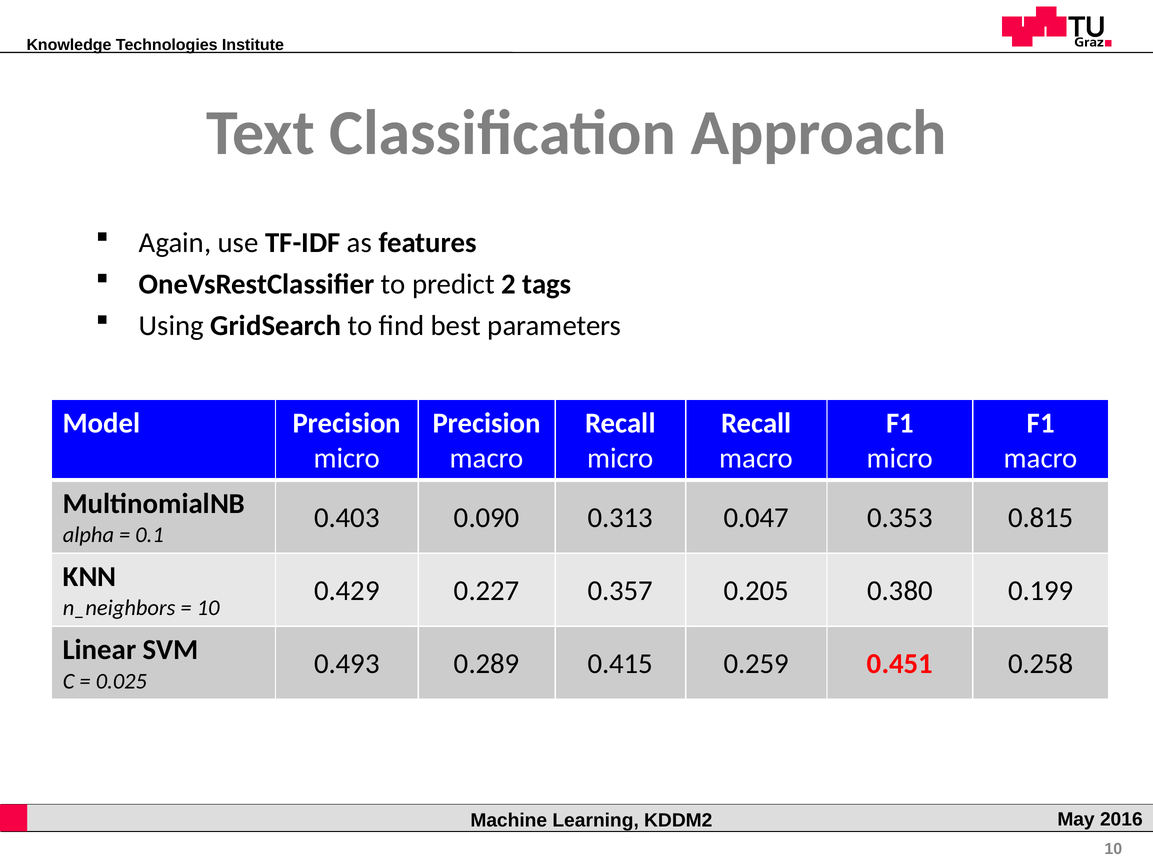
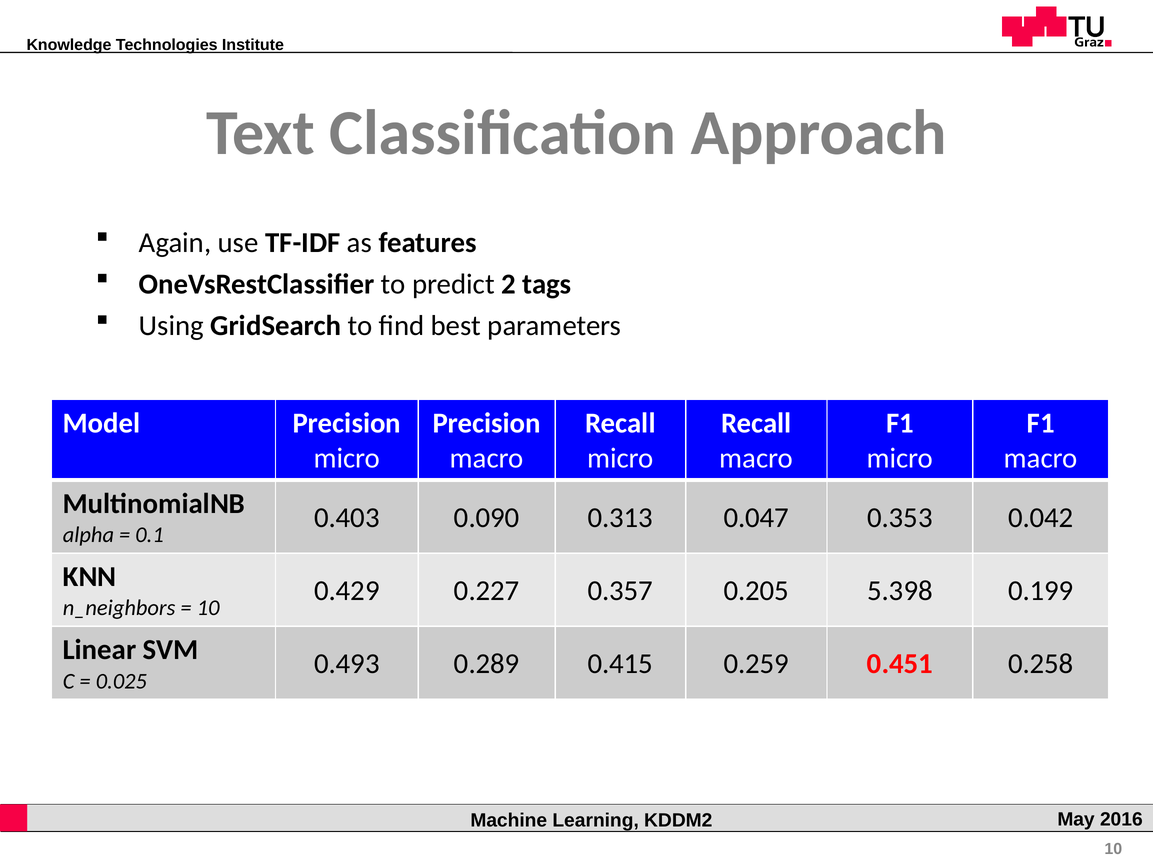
0.815: 0.815 -> 0.042
0.380: 0.380 -> 5.398
